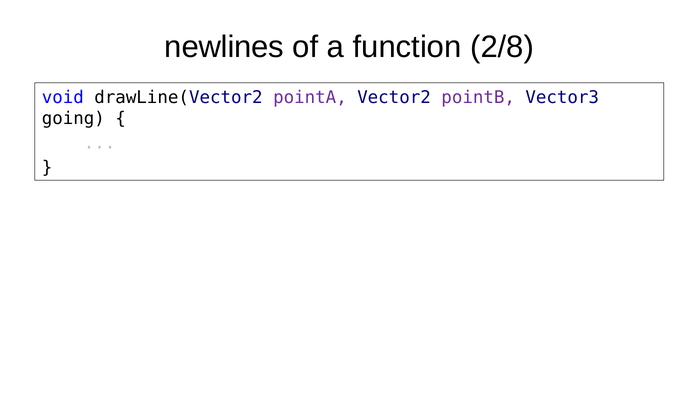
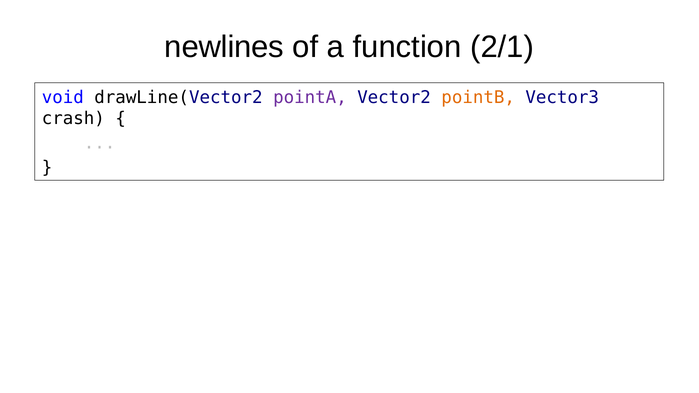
2/8: 2/8 -> 2/1
pointB colour: purple -> orange
going: going -> crash
